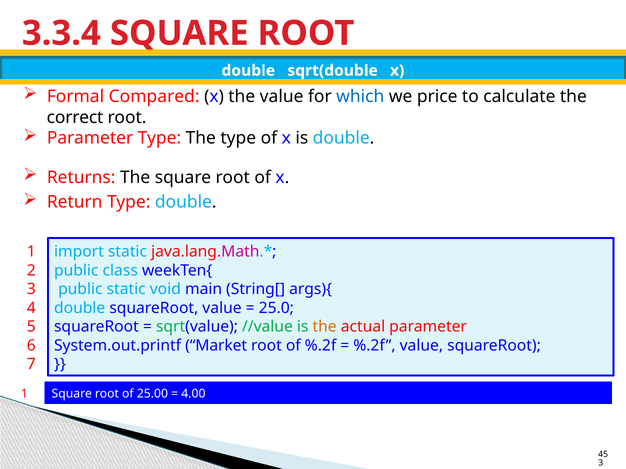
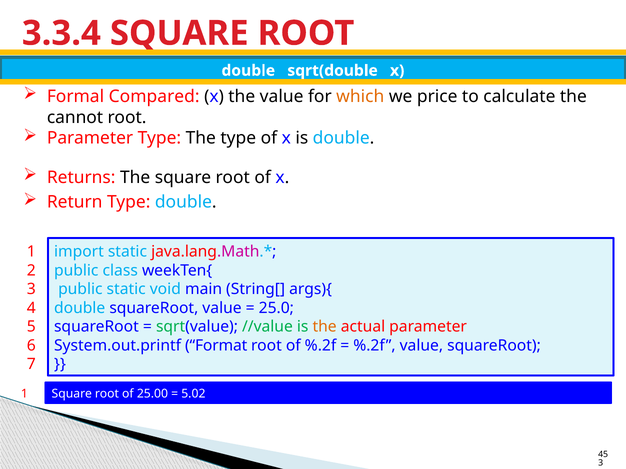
which colour: blue -> orange
correct: correct -> cannot
Market: Market -> Format
4.00: 4.00 -> 5.02
